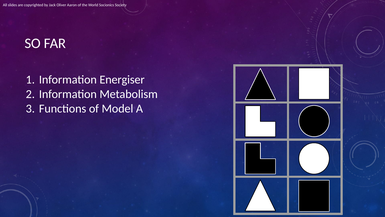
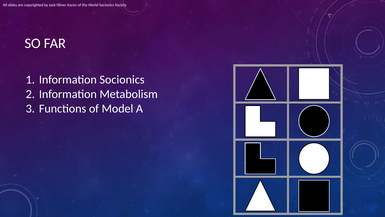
Information Energiser: Energiser -> Socionics
